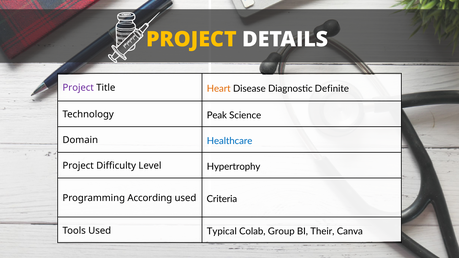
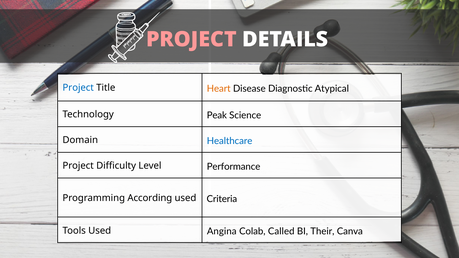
PROJECT at (191, 40) colour: yellow -> pink
Project at (78, 88) colour: purple -> blue
Definite: Definite -> Atypical
Hypertrophy: Hypertrophy -> Performance
Typical: Typical -> Angina
Group: Group -> Called
